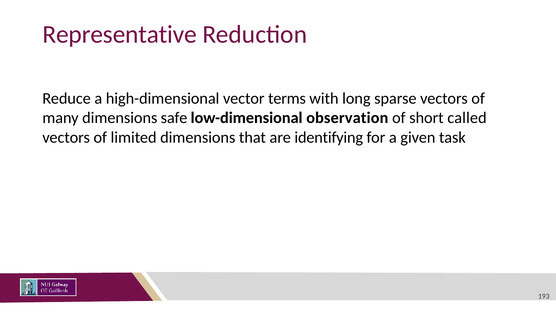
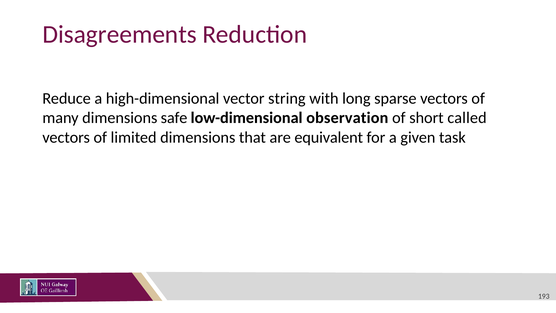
Representative: Representative -> Disagreements
terms: terms -> string
identifying: identifying -> equivalent
